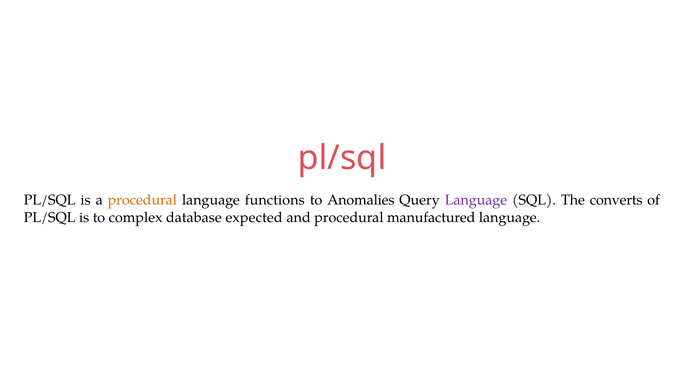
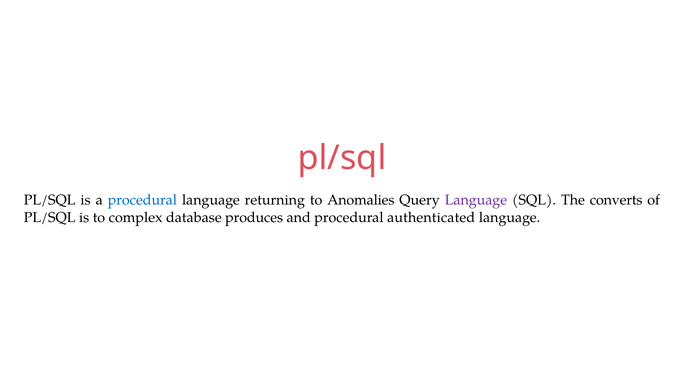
procedural at (142, 200) colour: orange -> blue
functions: functions -> returning
expected: expected -> produces
manufactured: manufactured -> authenticated
